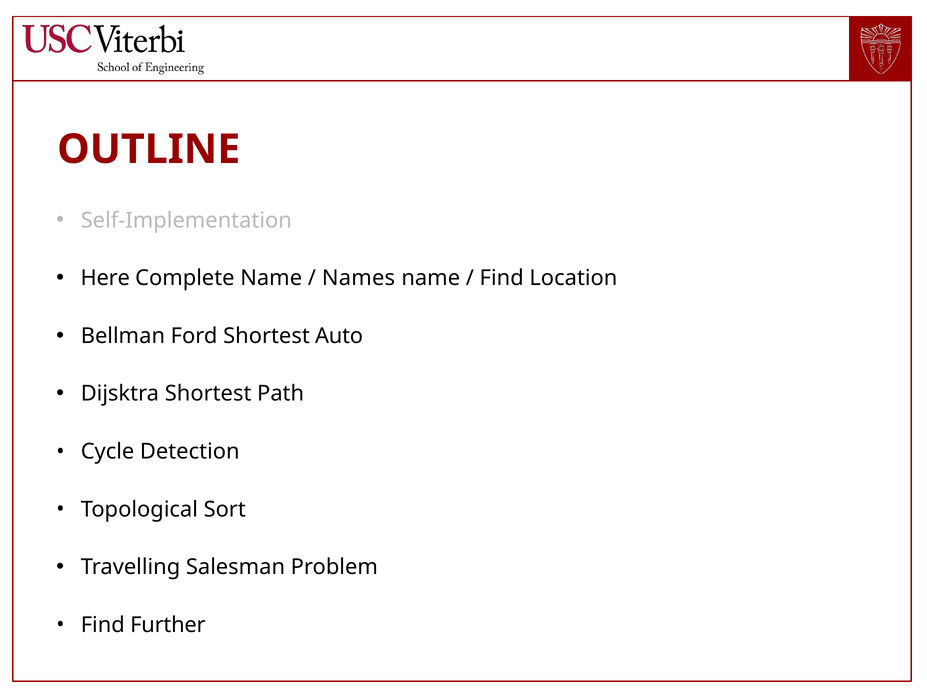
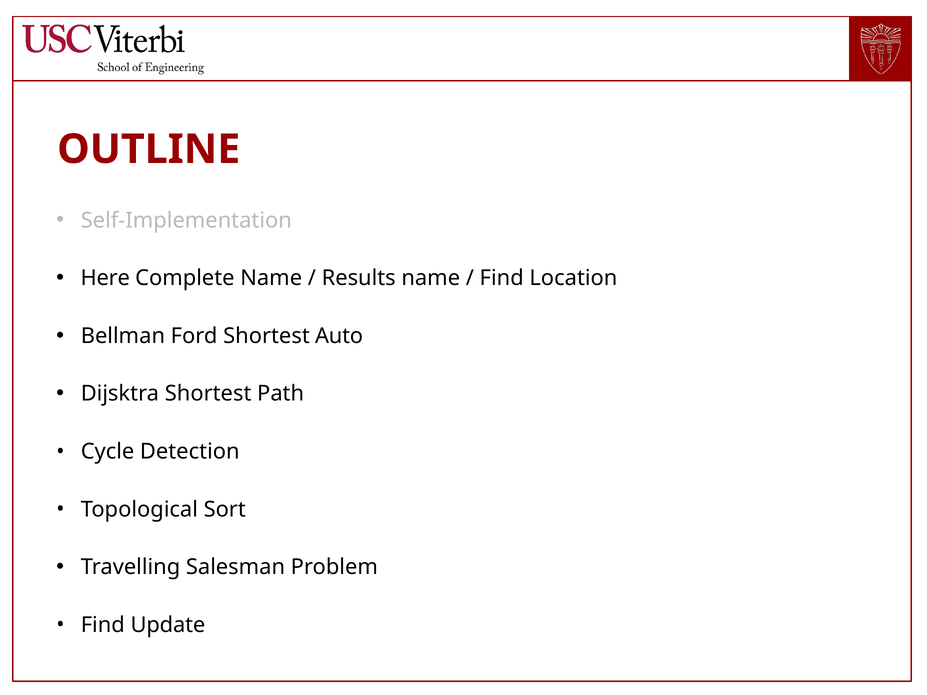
Names: Names -> Results
Further: Further -> Update
